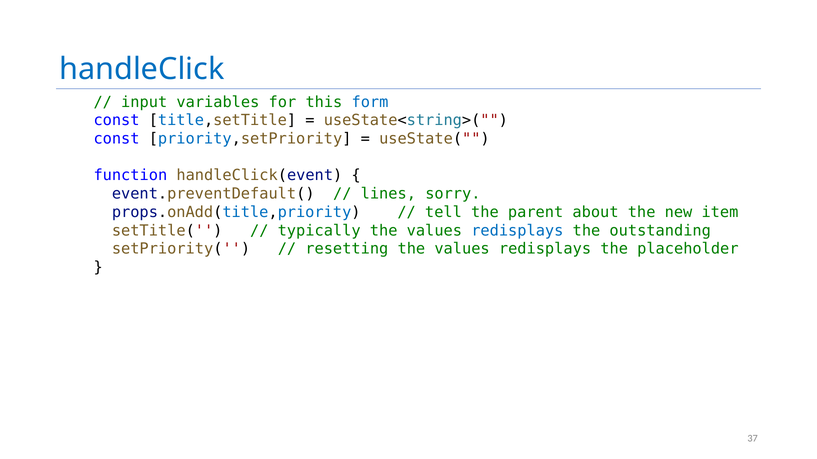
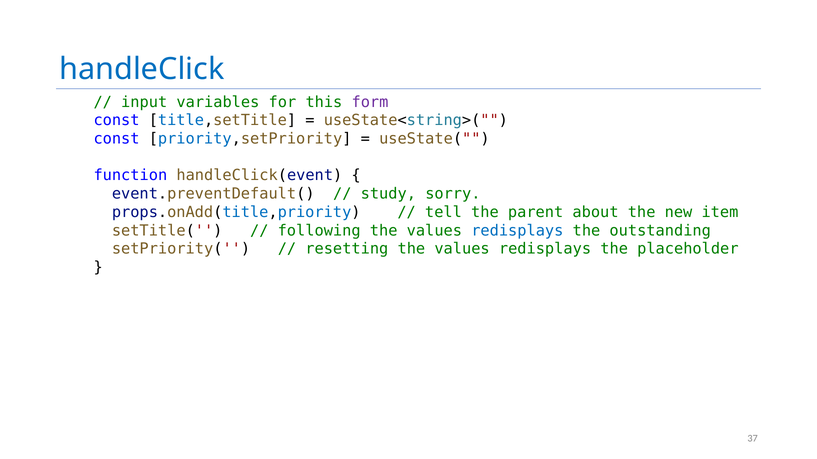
form colour: blue -> purple
lines: lines -> study
typically: typically -> following
